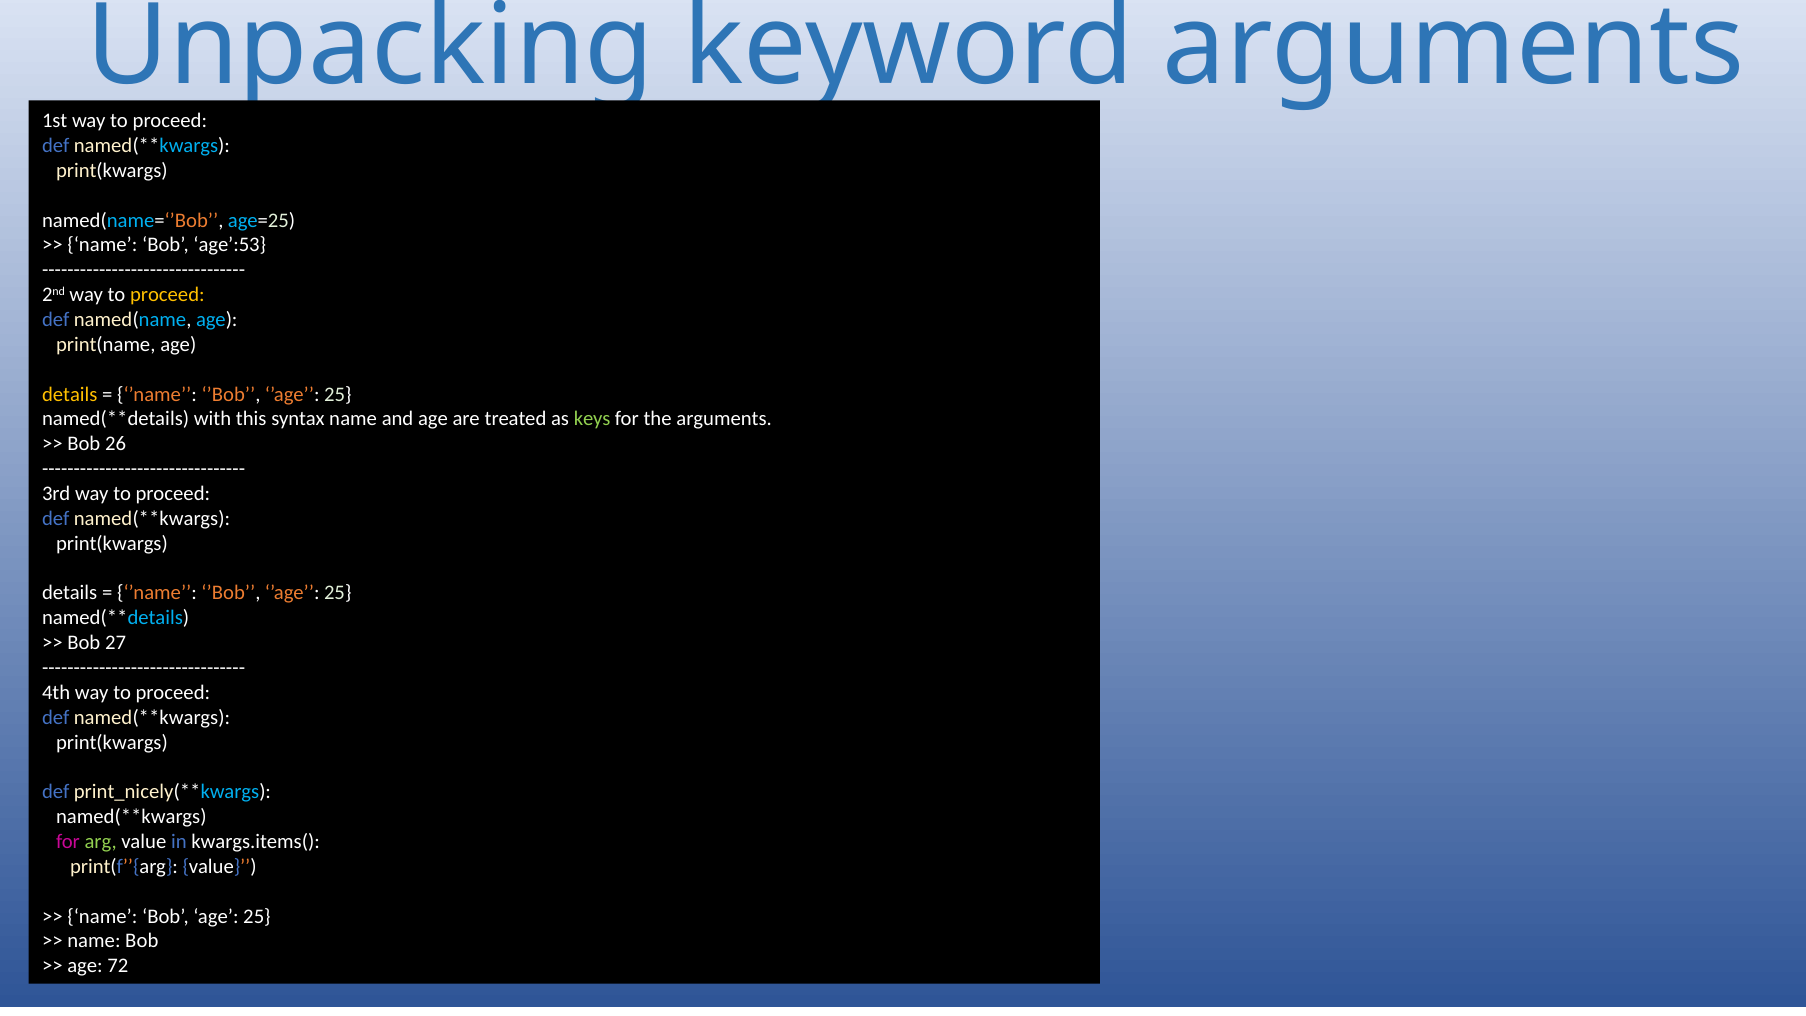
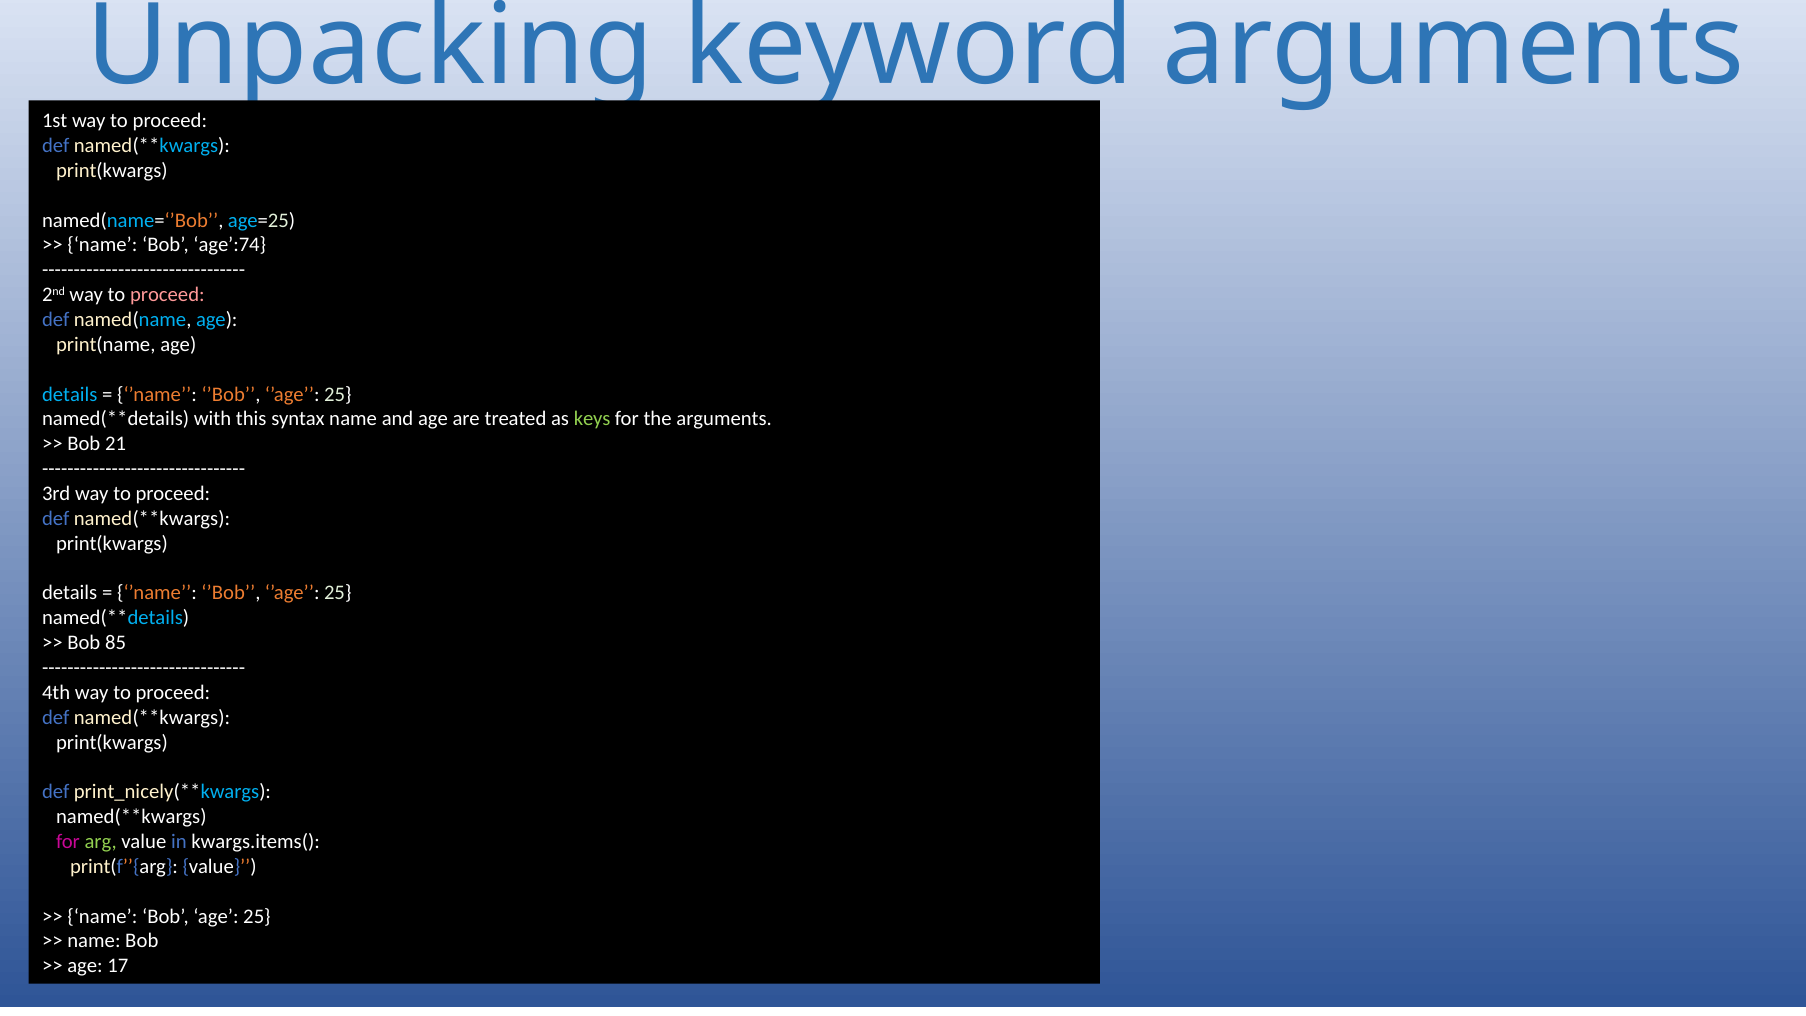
age’:53: age’:53 -> age’:74
proceed at (167, 295) colour: yellow -> pink
details at (70, 394) colour: yellow -> light blue
26: 26 -> 21
27: 27 -> 85
72: 72 -> 17
